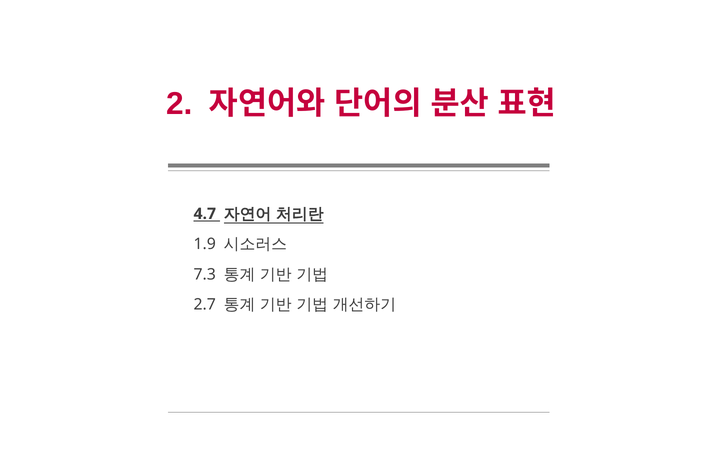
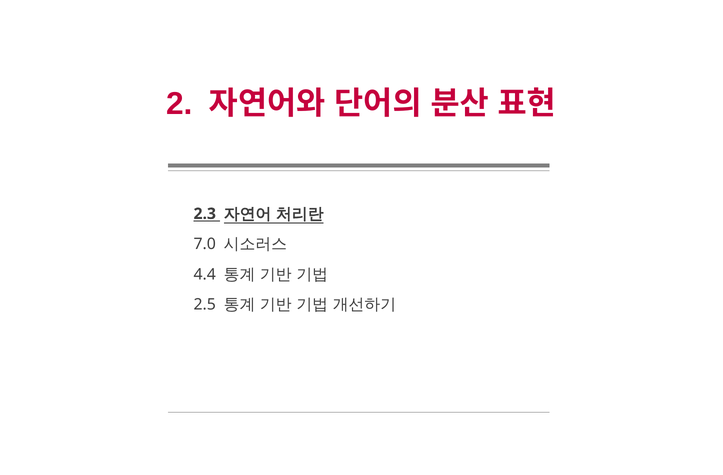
4.7: 4.7 -> 2.3
1.9: 1.9 -> 7.0
7.3: 7.3 -> 4.4
2.7: 2.7 -> 2.5
